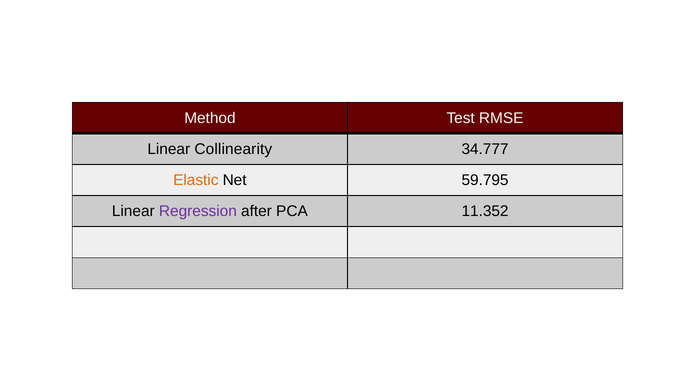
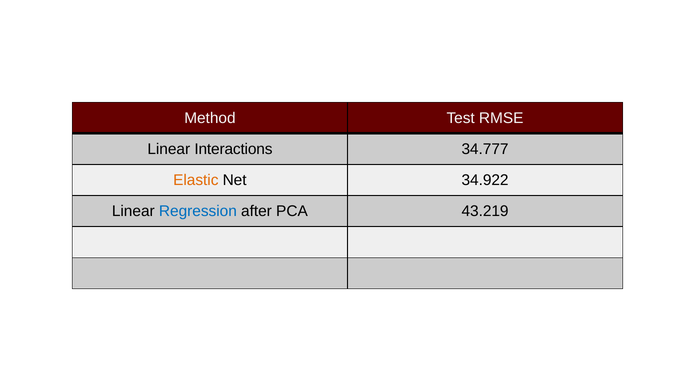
Collinearity: Collinearity -> Interactions
59.795: 59.795 -> 34.922
Regression colour: purple -> blue
11.352: 11.352 -> 43.219
